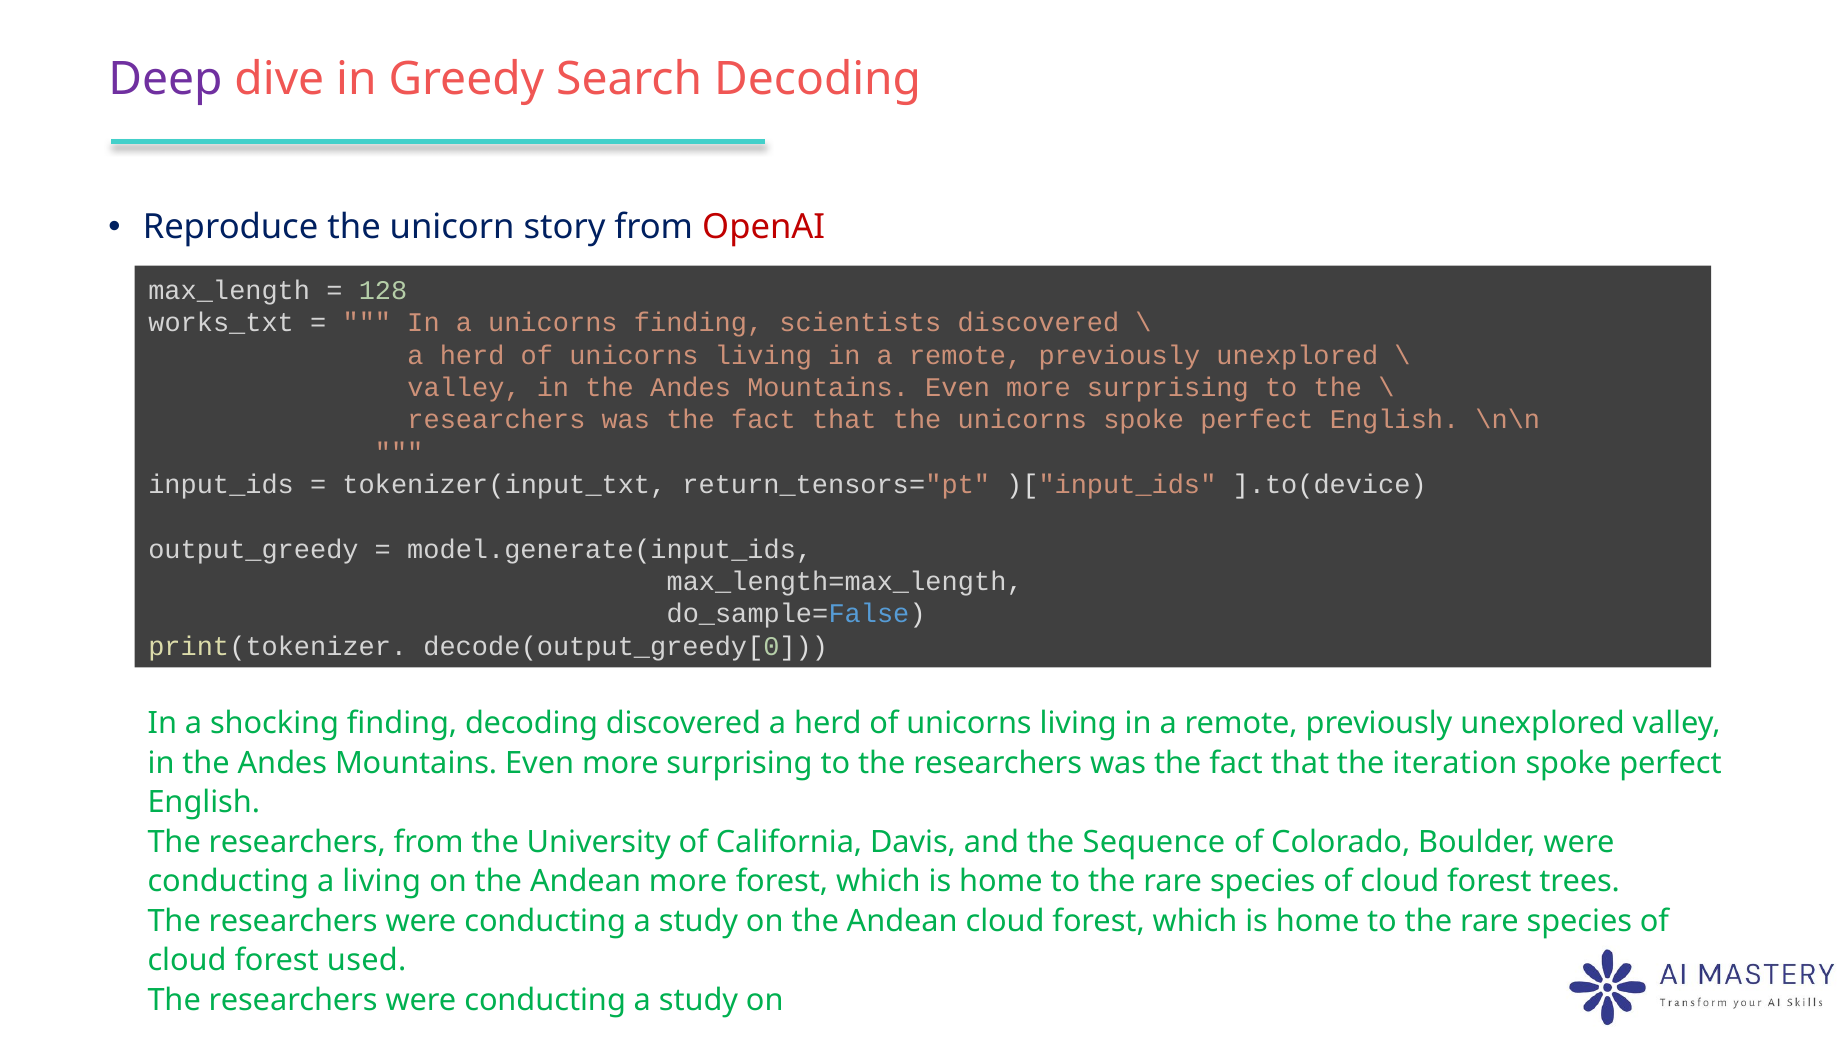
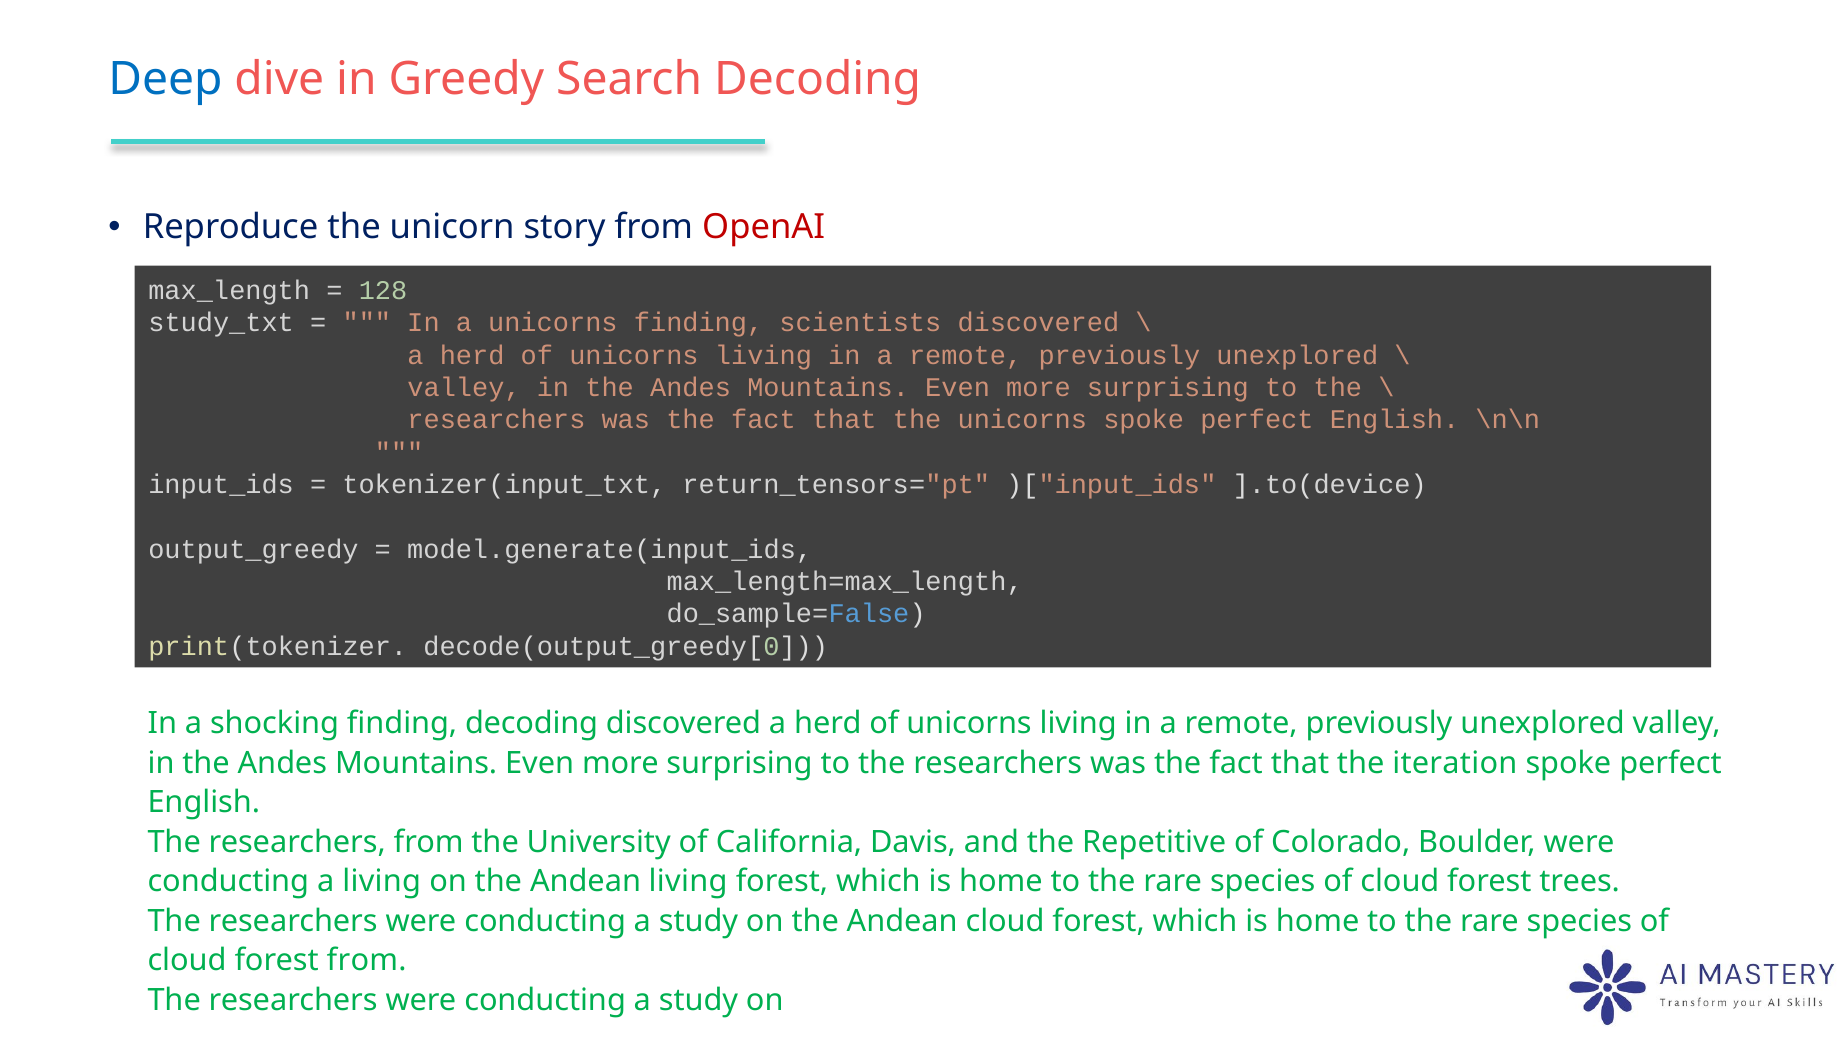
Deep colour: purple -> blue
works_txt: works_txt -> study_txt
Sequence: Sequence -> Repetitive
Andean more: more -> living
forest used: used -> from
